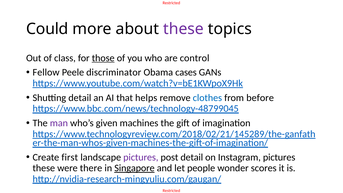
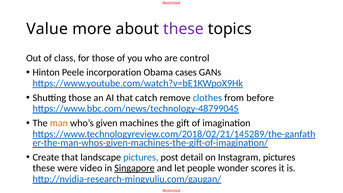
Could: Could -> Value
those at (103, 58) underline: present -> none
Fellow: Fellow -> Hinton
discriminator: discriminator -> incorporation
Shutting detail: detail -> those
helps: helps -> catch
man colour: purple -> orange
Create first: first -> that
pictures at (141, 157) colour: purple -> blue
there: there -> video
